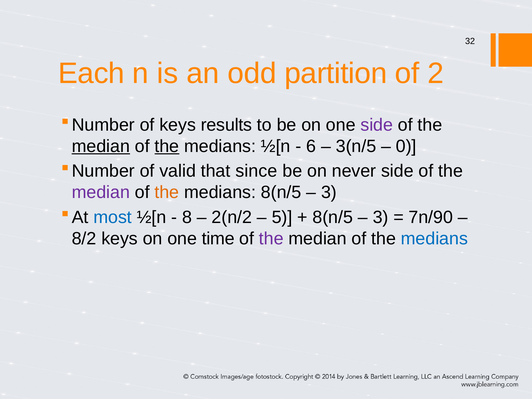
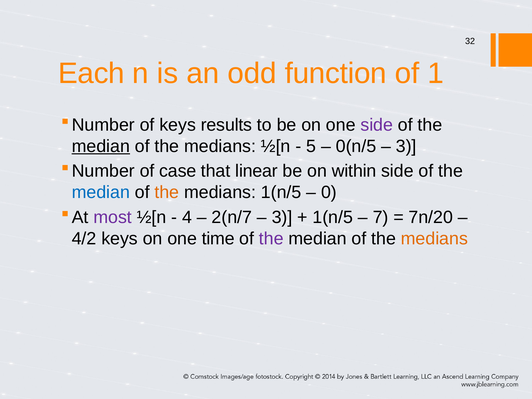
partition: partition -> function
2: 2 -> 1
the at (167, 146) underline: present -> none
6: 6 -> 5
3(n/5: 3(n/5 -> 0(n/5
0 at (406, 146): 0 -> 3
valid: valid -> case
since: since -> linear
never: never -> within
median at (101, 192) colour: purple -> blue
medians 8(n/5: 8(n/5 -> 1(n/5
3 at (329, 192): 3 -> 0
most colour: blue -> purple
8: 8 -> 4
2(n/2: 2(n/2 -> 2(n/7
5 at (282, 217): 5 -> 3
8(n/5 at (333, 217): 8(n/5 -> 1(n/5
3 at (381, 217): 3 -> 7
7n/90: 7n/90 -> 7n/20
8/2: 8/2 -> 4/2
medians at (434, 239) colour: blue -> orange
